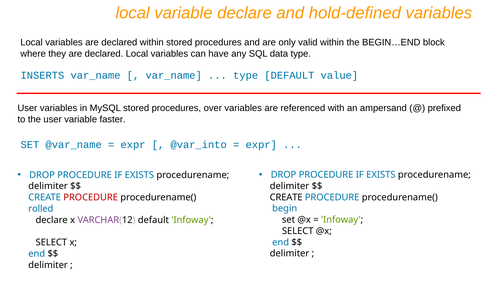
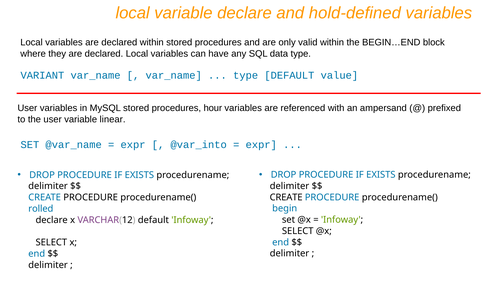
INSERTS: INSERTS -> VARIANT
over: over -> hour
faster: faster -> linear
PROCEDURE at (91, 197) colour: red -> black
